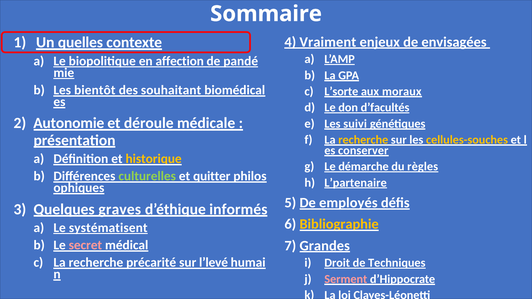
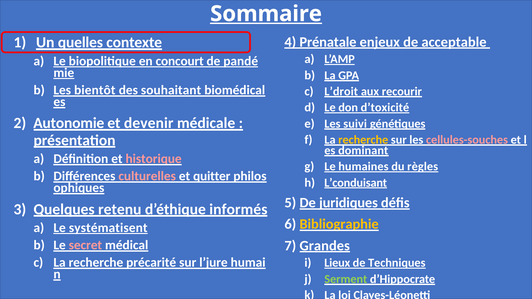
Sommaire underline: none -> present
Vraiment: Vraiment -> Prénatale
envisagées: envisagées -> acceptable
affection: affection -> concourt
L’sorte: L’sorte -> L’droit
moraux: moraux -> recourir
d’facultés: d’facultés -> d’toxicité
déroule: déroule -> devenir
cellules-souches colour: yellow -> pink
conserver: conserver -> dominant
historique colour: yellow -> pink
démarche: démarche -> humaines
culturelles colour: light green -> pink
L’partenaire: L’partenaire -> L’conduisant
employés: employés -> juridiques
graves: graves -> retenu
l’levé: l’levé -> l’jure
Droit: Droit -> Lieux
Serment colour: pink -> light green
